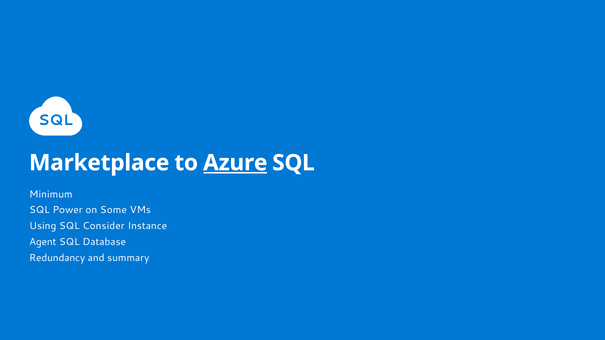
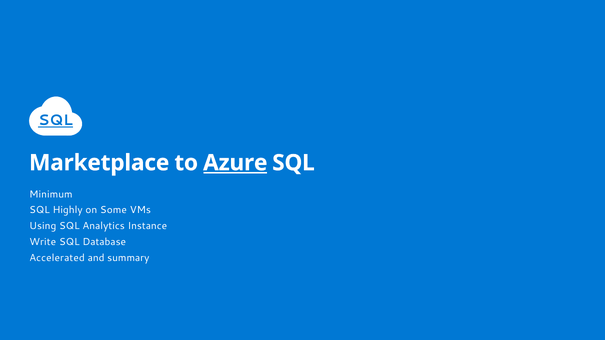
SQL at (56, 121) underline: none -> present
Power: Power -> Highly
Consider: Consider -> Analytics
Agent: Agent -> Write
Redundancy: Redundancy -> Accelerated
